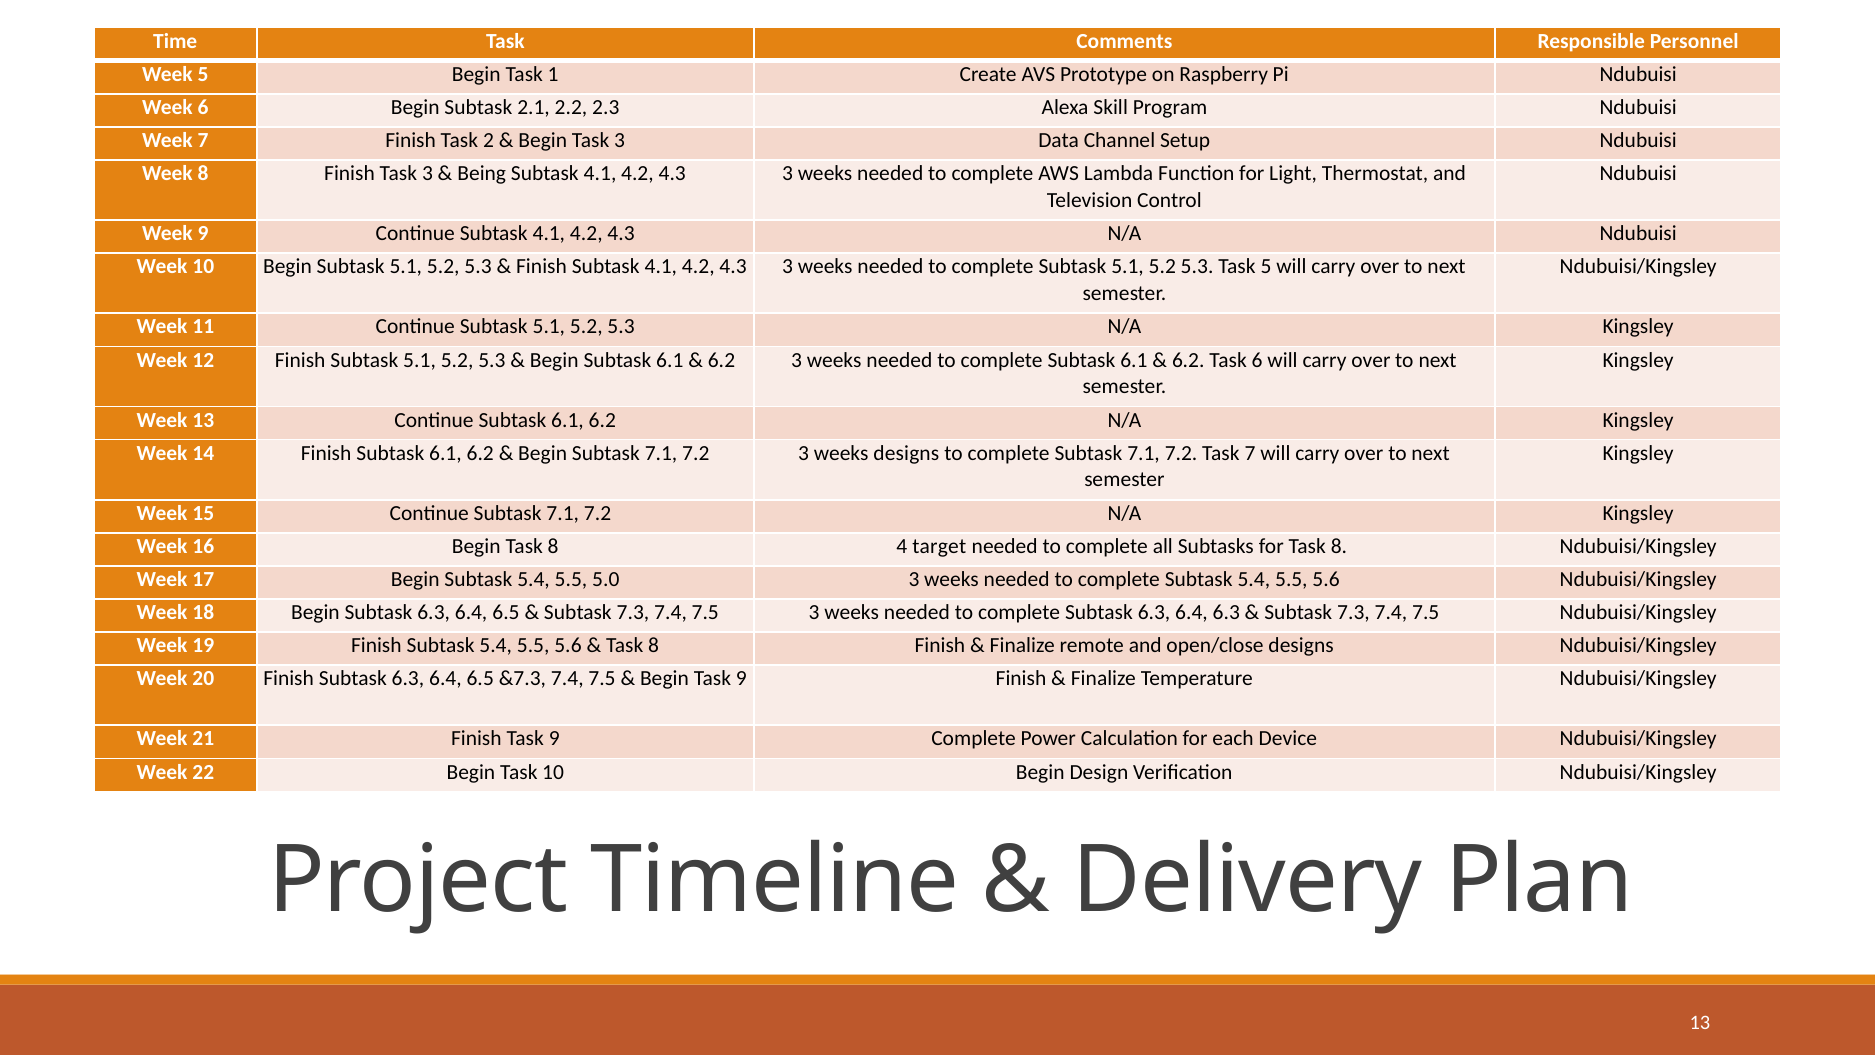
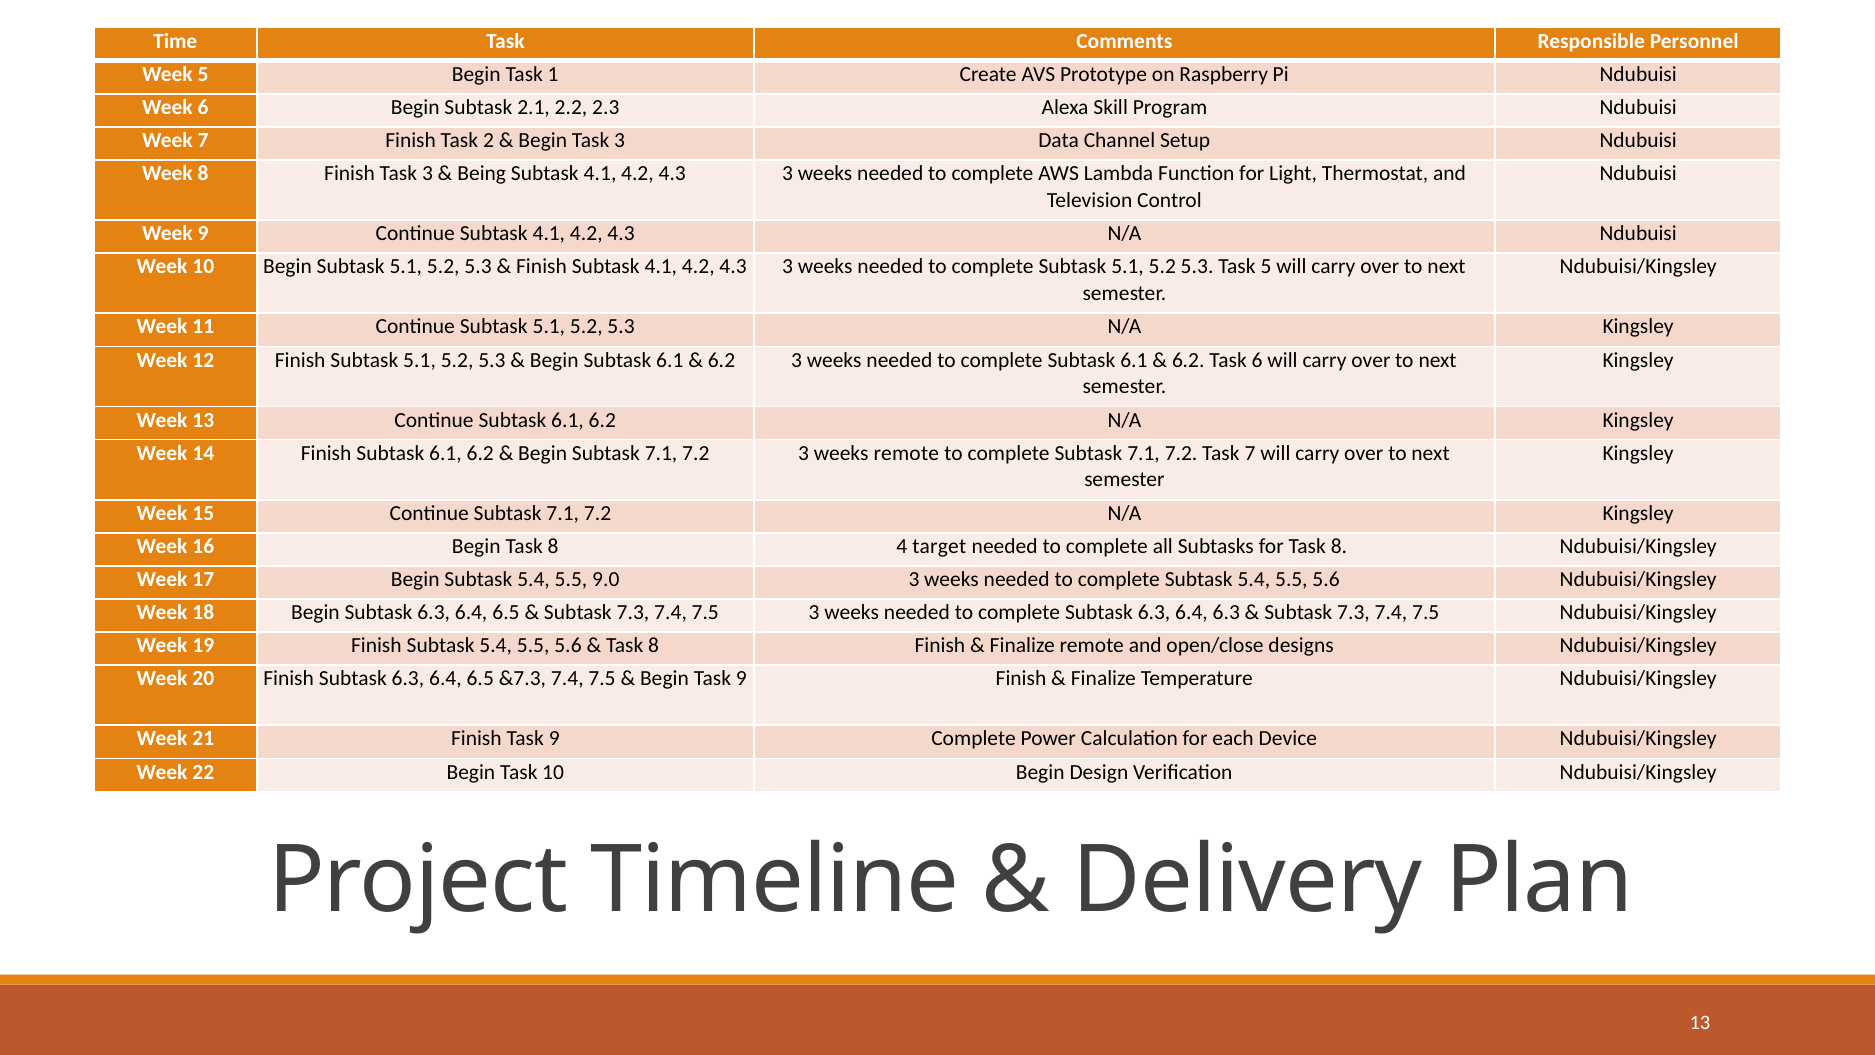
weeks designs: designs -> remote
5.0: 5.0 -> 9.0
